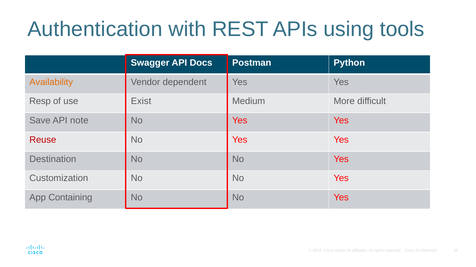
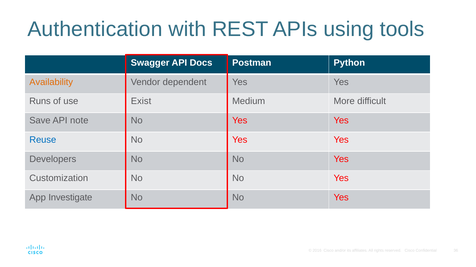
Resp: Resp -> Runs
Reuse colour: red -> blue
Destination: Destination -> Developers
Containing: Containing -> Investigate
